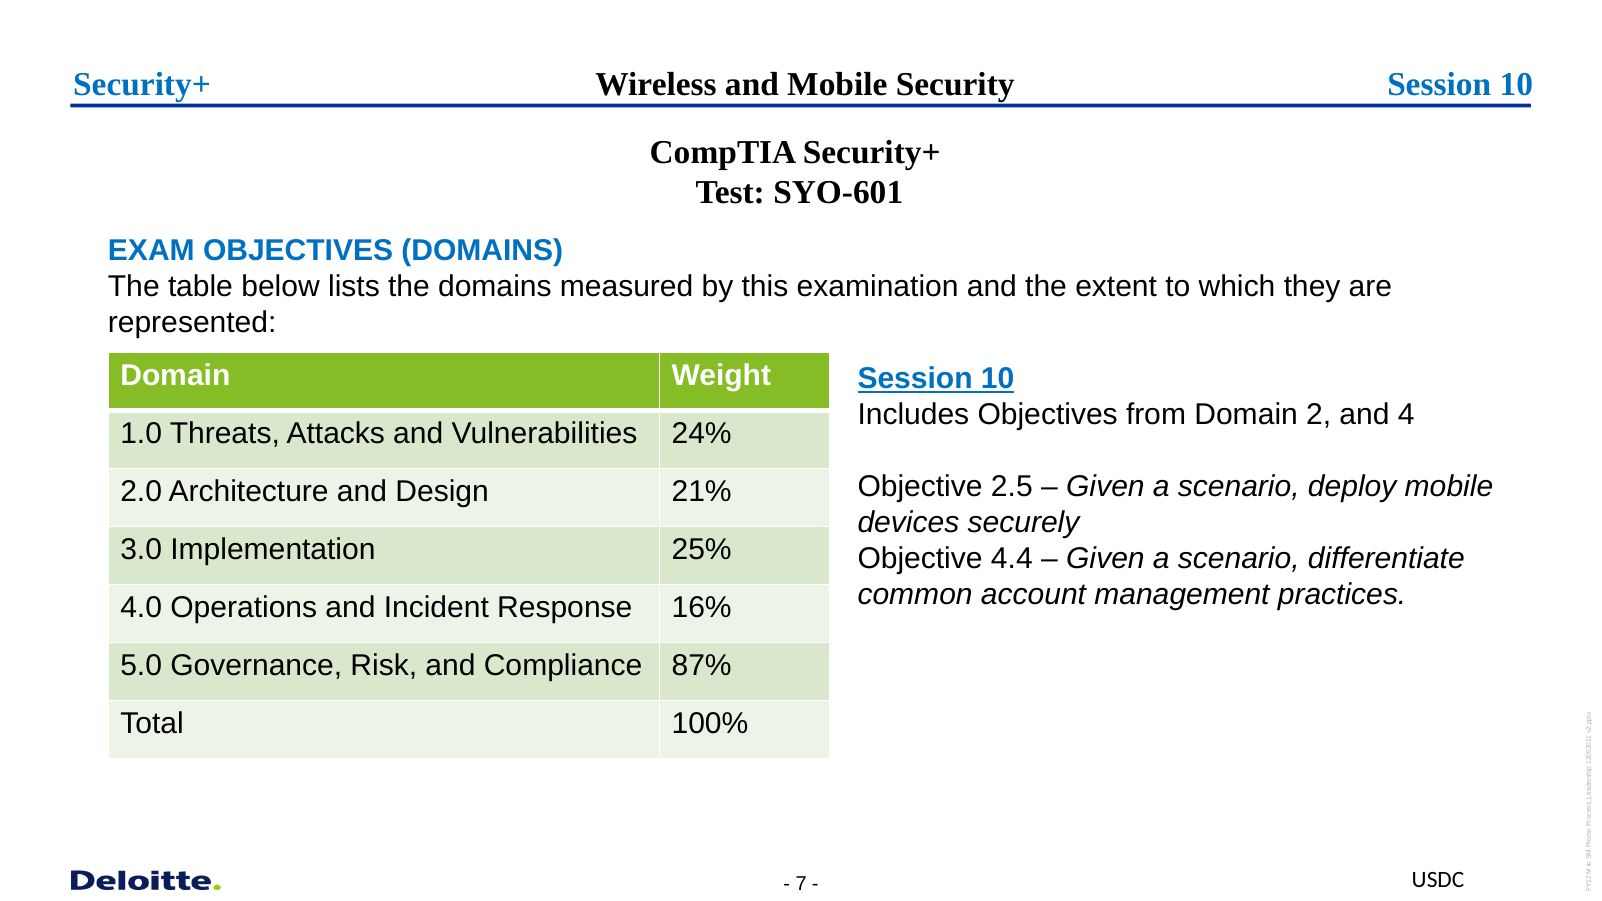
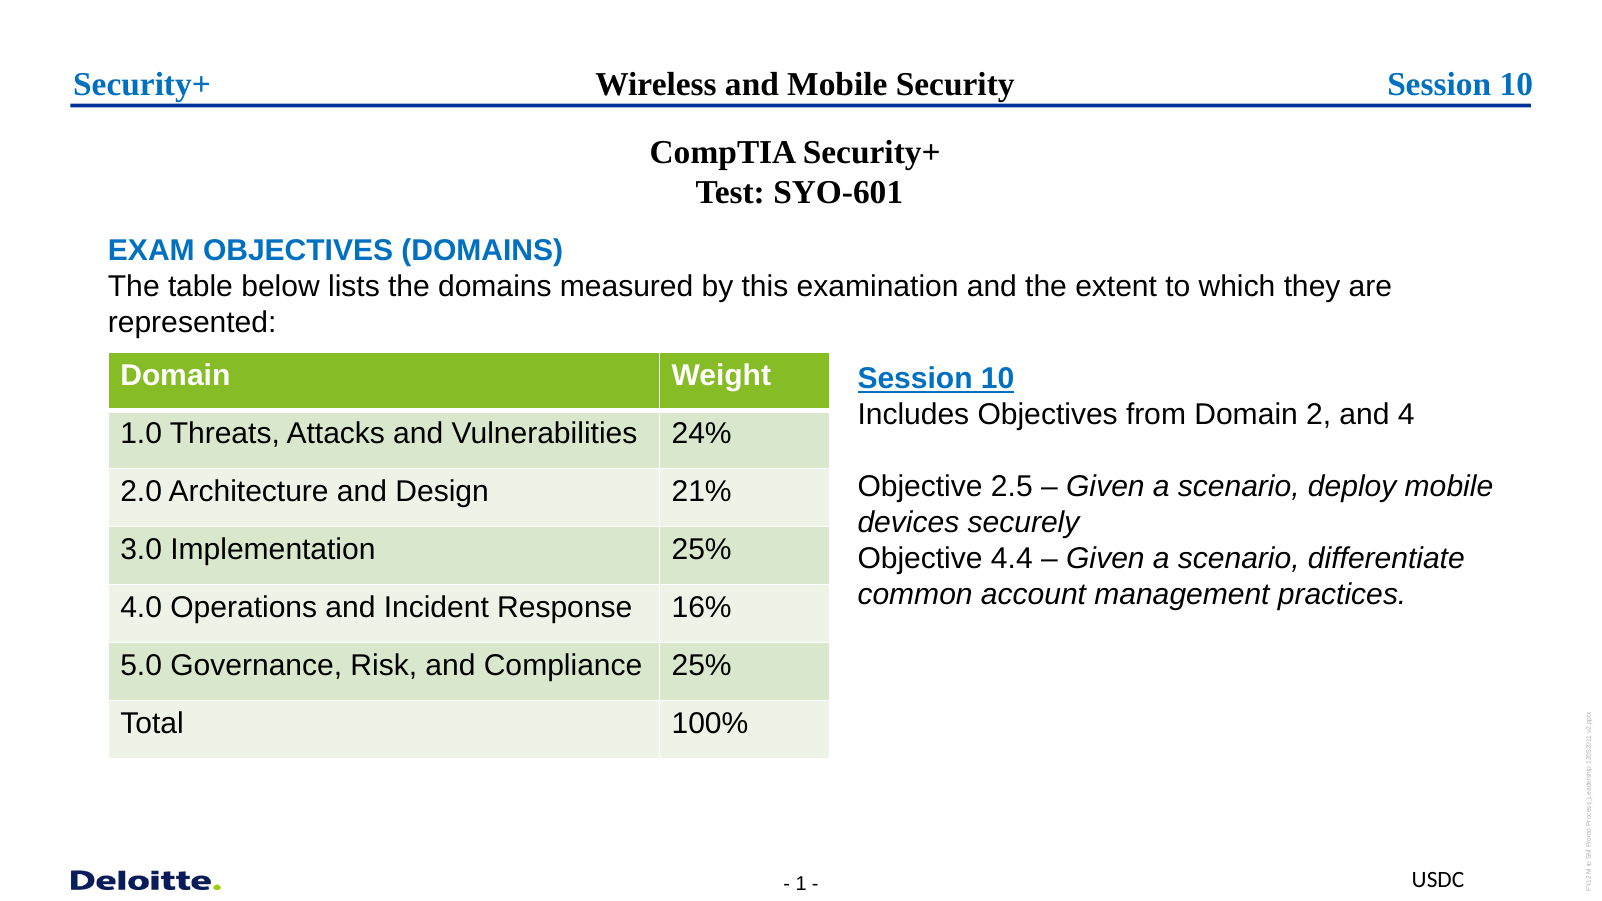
Compliance 87%: 87% -> 25%
7 at (801, 884): 7 -> 1
